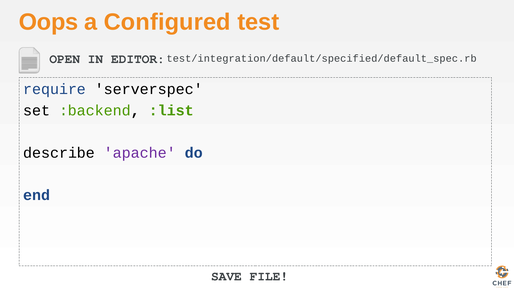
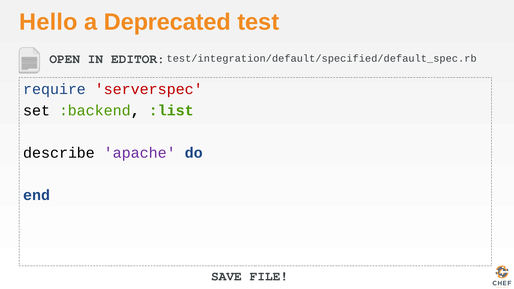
Oops: Oops -> Hello
Configured: Configured -> Deprecated
serverspec colour: black -> red
